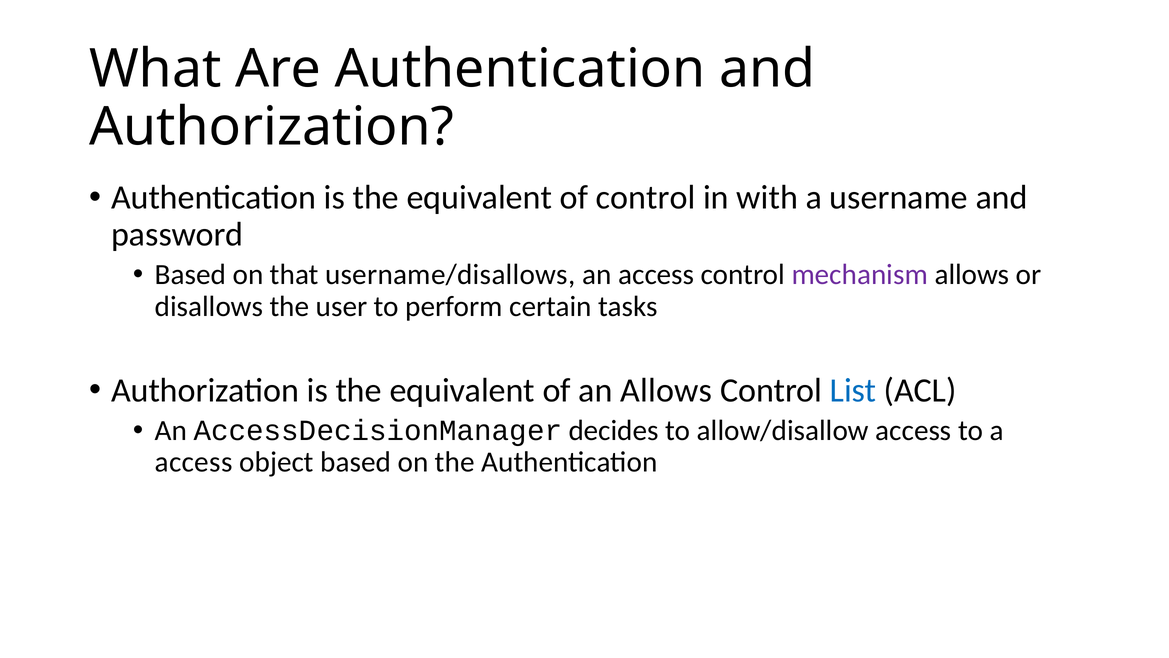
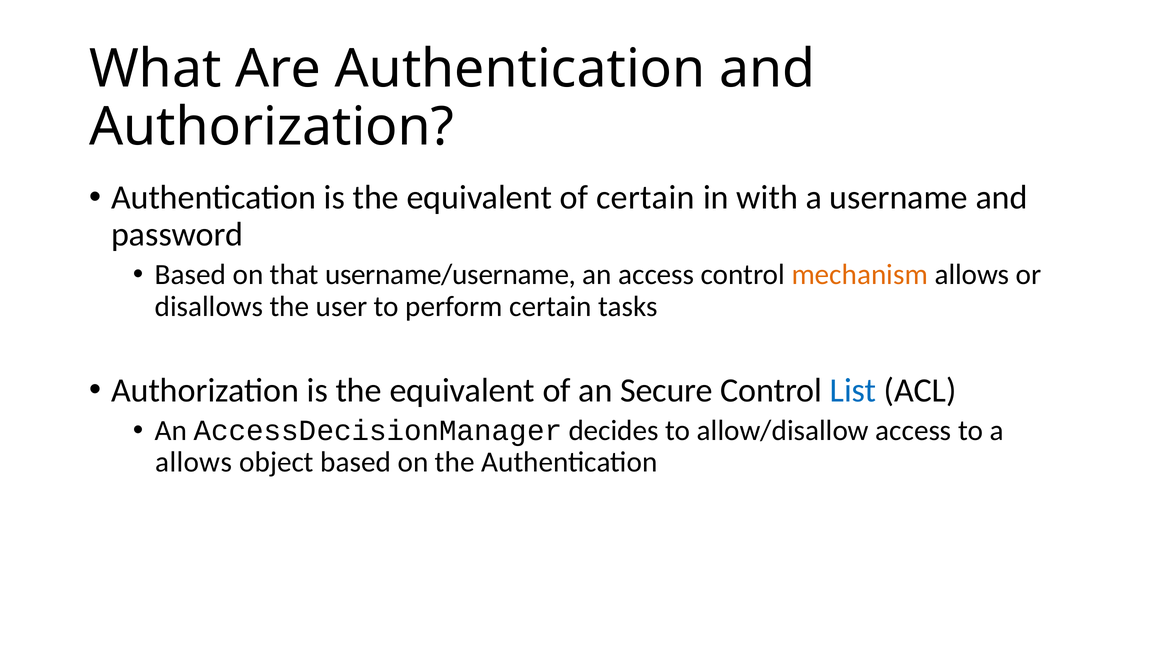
of control: control -> certain
username/disallows: username/disallows -> username/username
mechanism colour: purple -> orange
an Allows: Allows -> Secure
access at (194, 462): access -> allows
